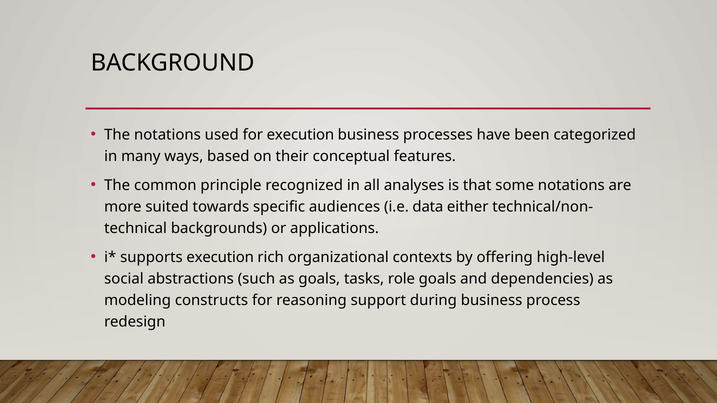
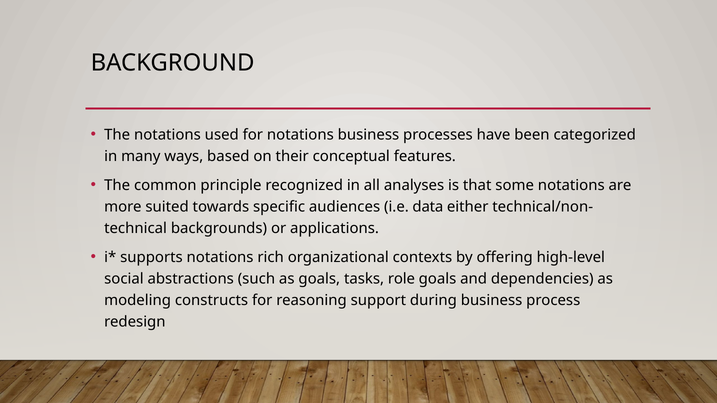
for execution: execution -> notations
supports execution: execution -> notations
